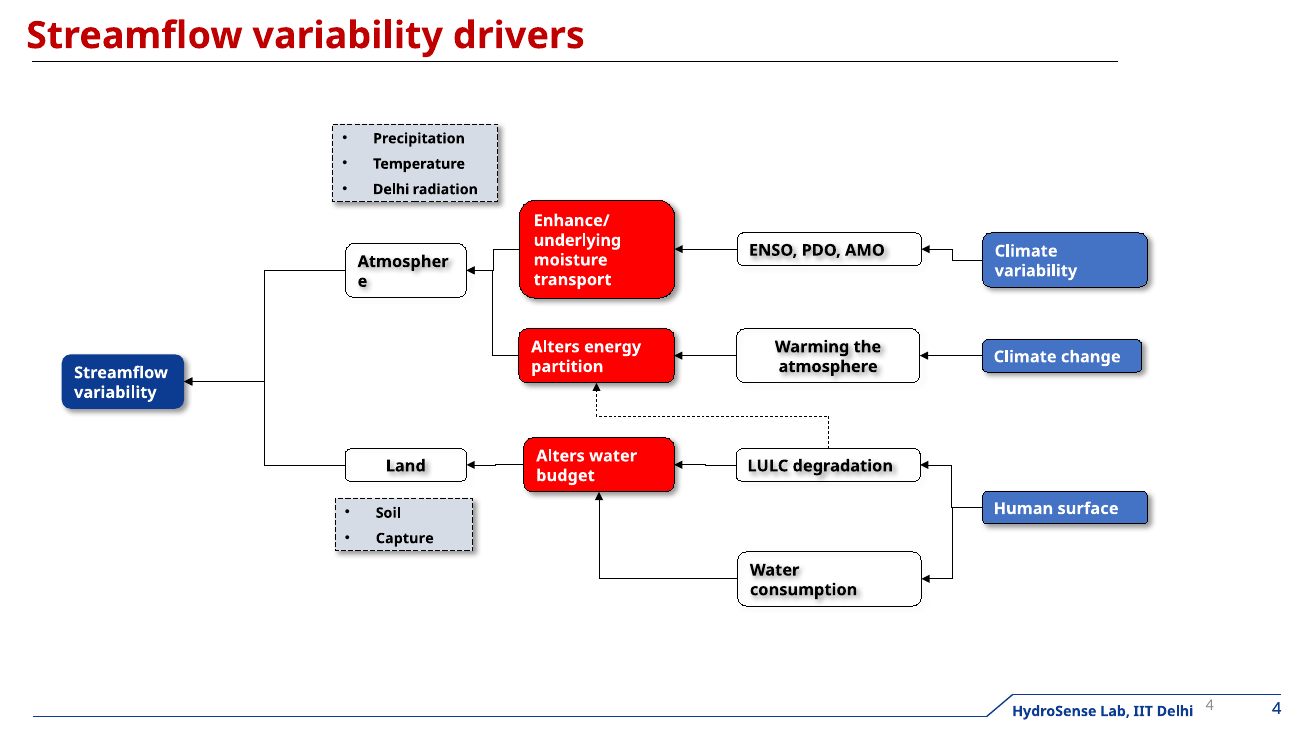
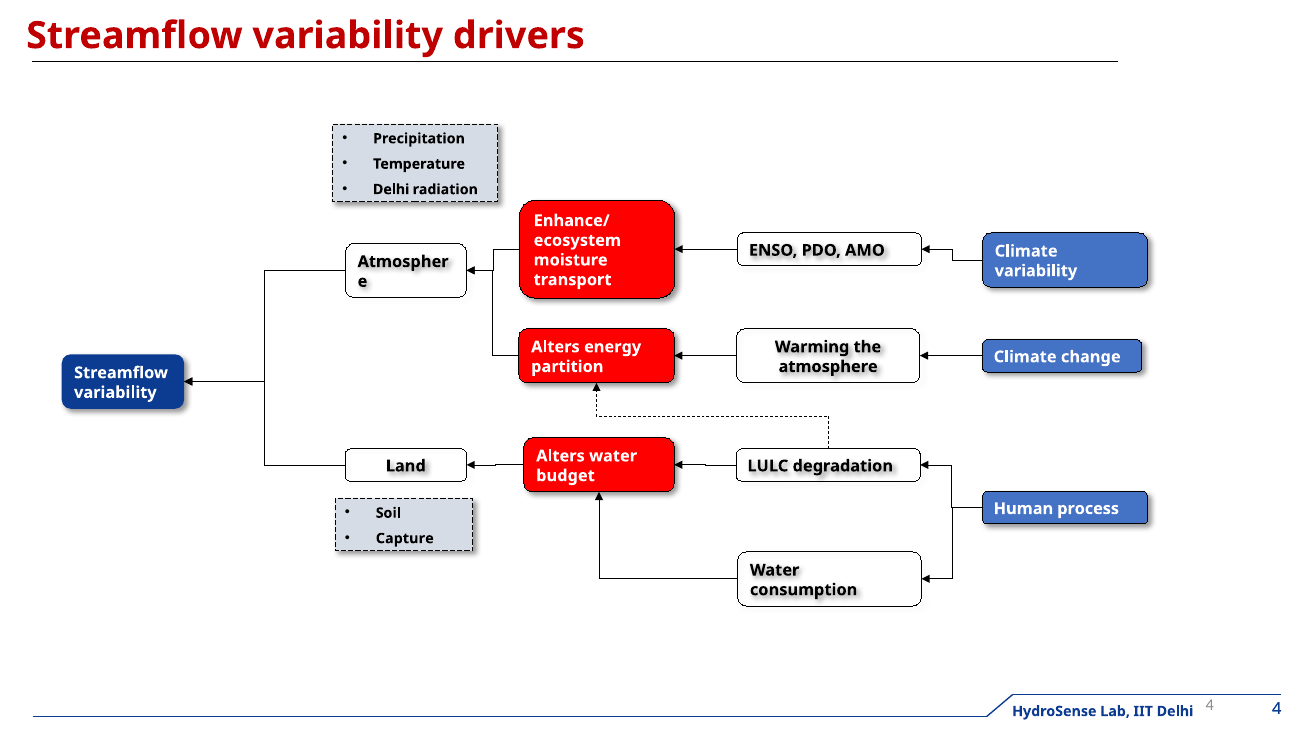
underlying: underlying -> ecosystem
surface: surface -> process
